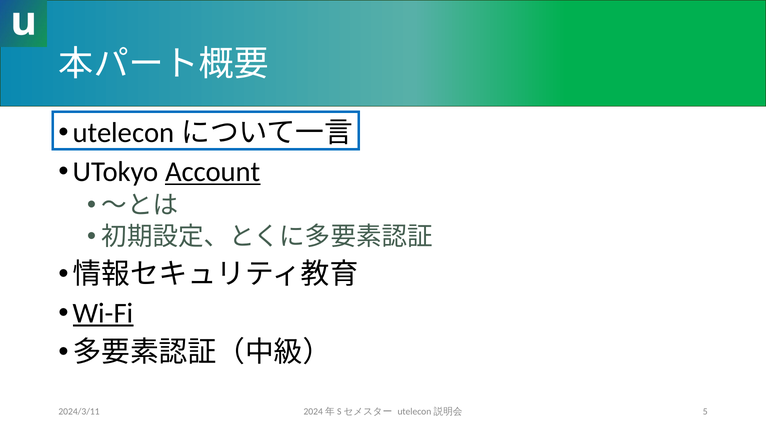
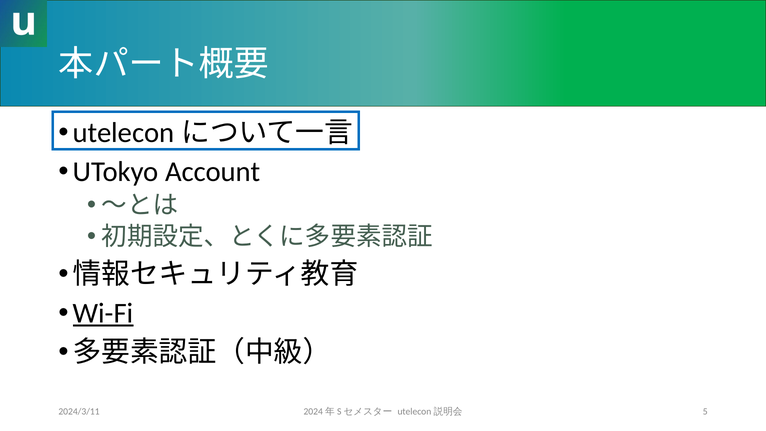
Account underline: present -> none
